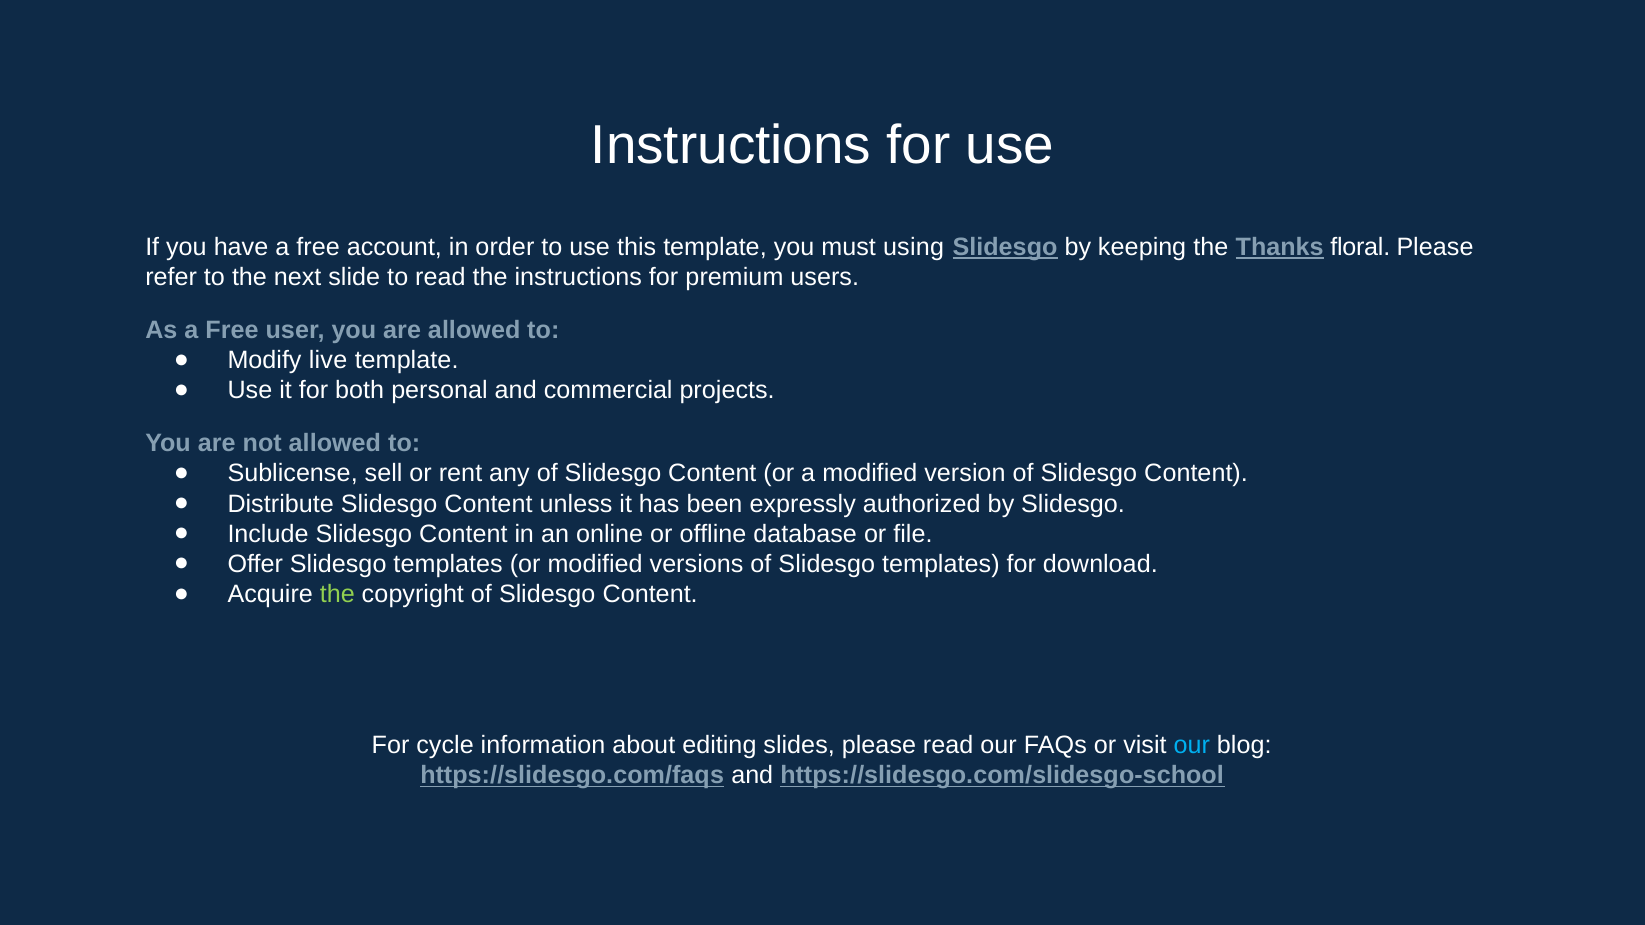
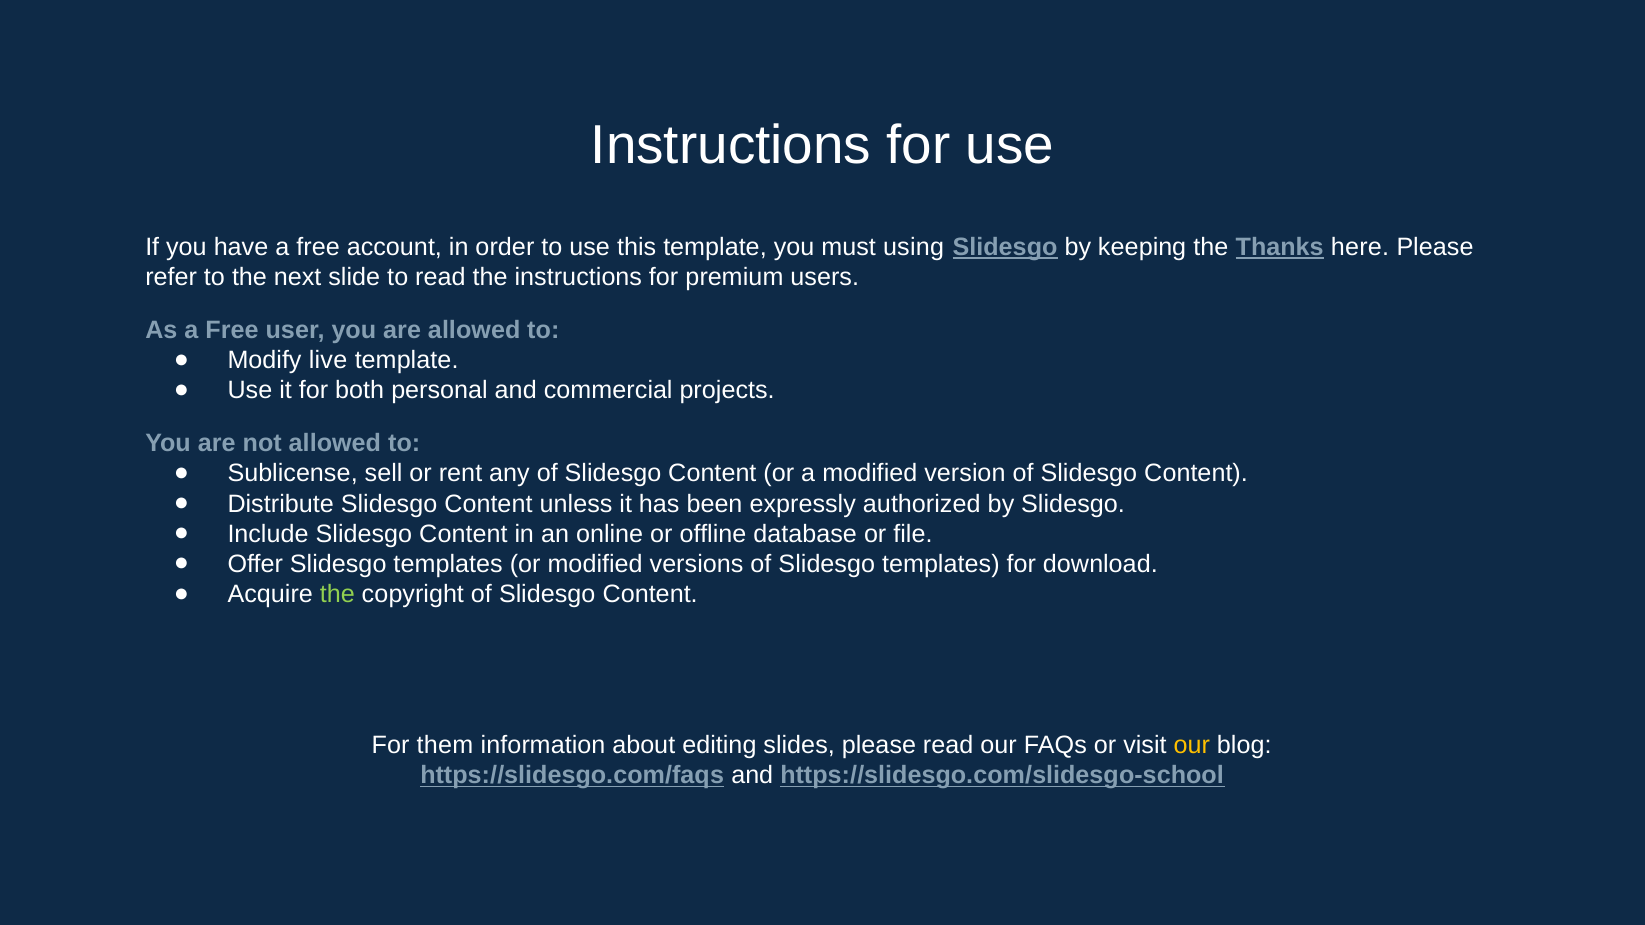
floral: floral -> here
cycle: cycle -> them
our at (1192, 745) colour: light blue -> yellow
